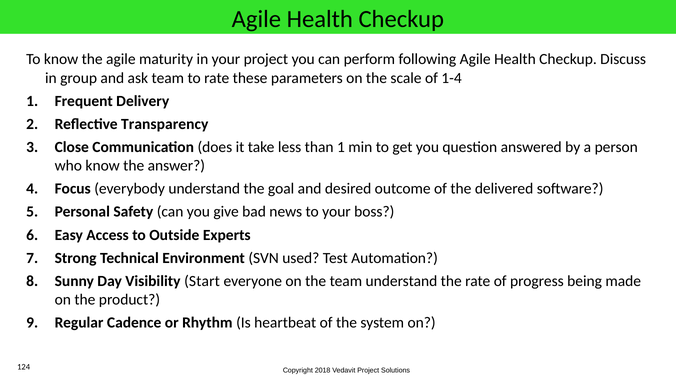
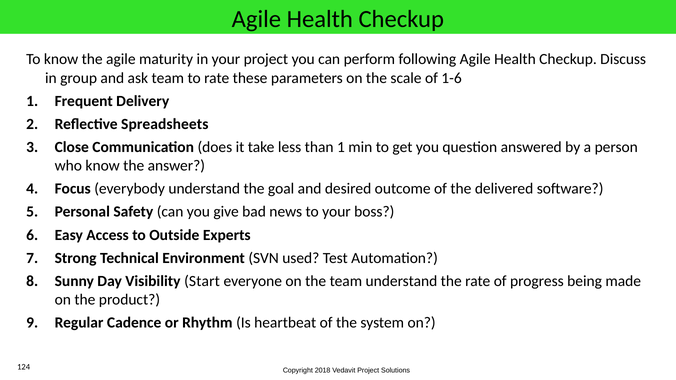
1-4: 1-4 -> 1-6
Transparency: Transparency -> Spreadsheets
